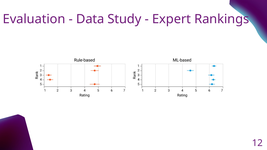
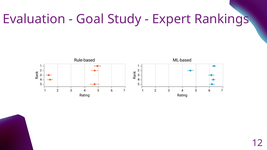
Data: Data -> Goal
